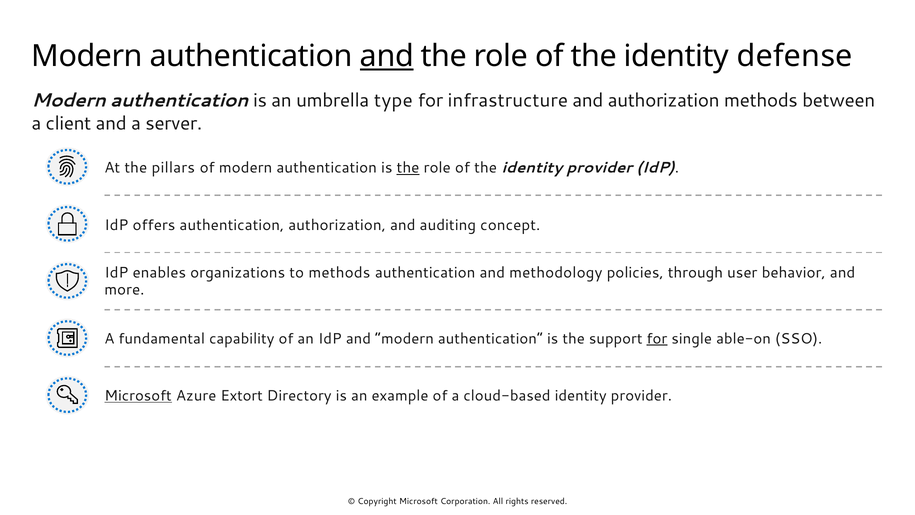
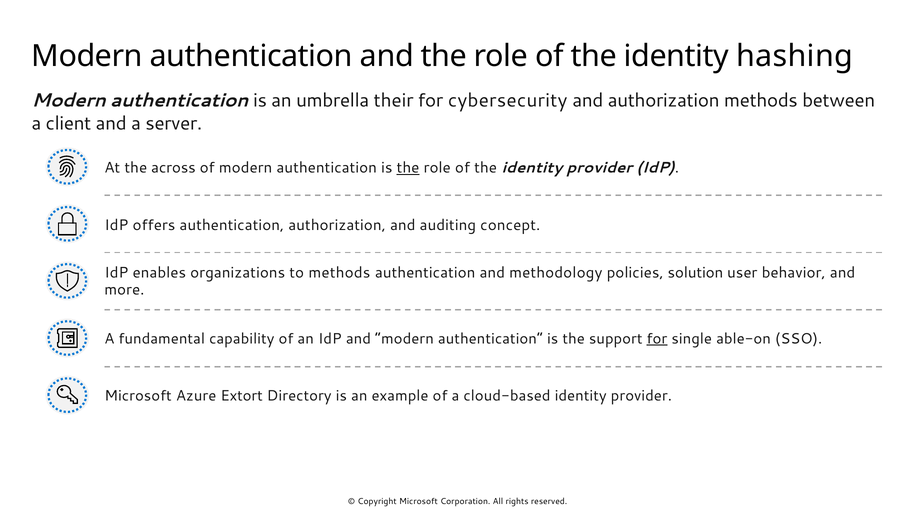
and at (387, 56) underline: present -> none
defense: defense -> hashing
type: type -> their
infrastructure: infrastructure -> cybersecurity
pillars: pillars -> across
through: through -> solution
Microsoft at (138, 396) underline: present -> none
